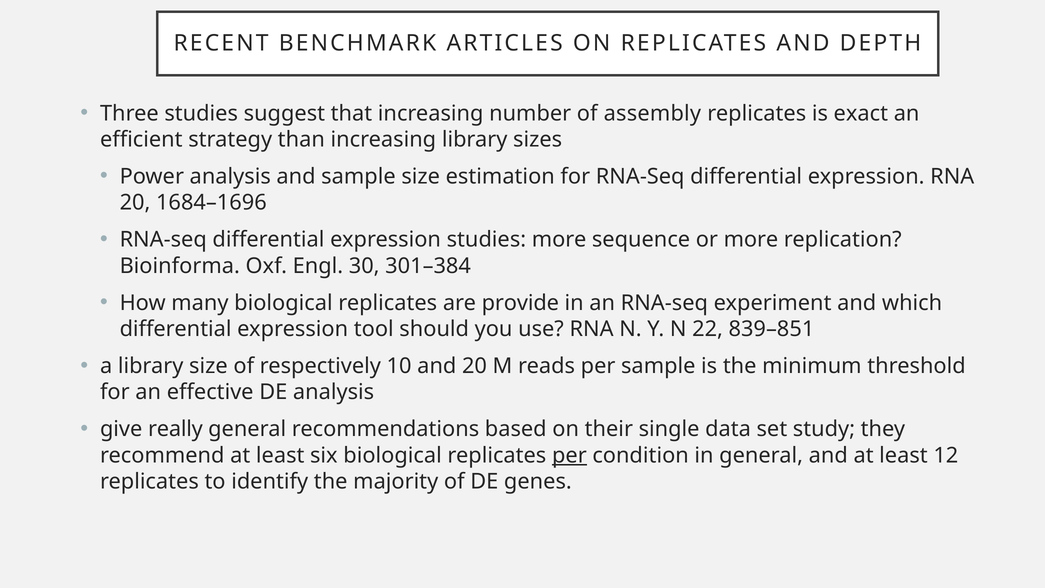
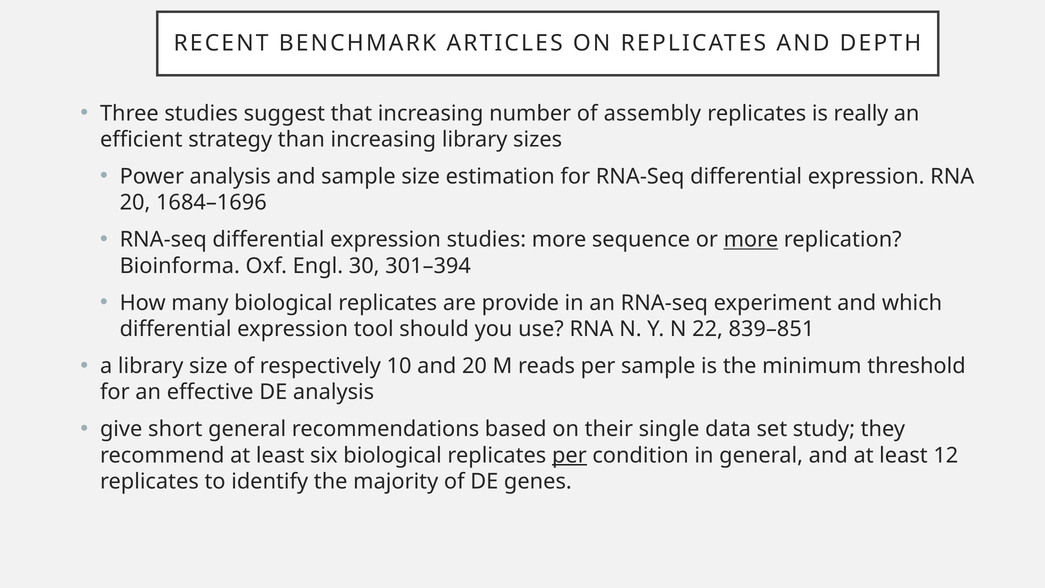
exact: exact -> really
more at (751, 240) underline: none -> present
301–384: 301–384 -> 301–394
really: really -> short
